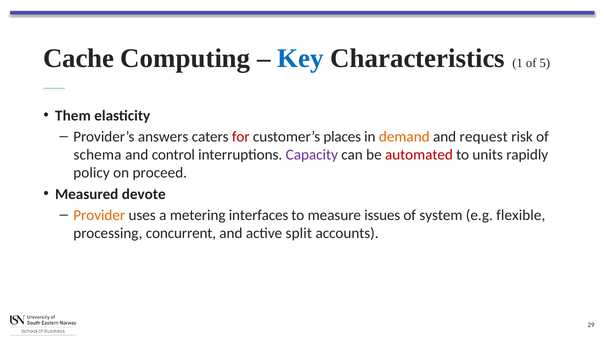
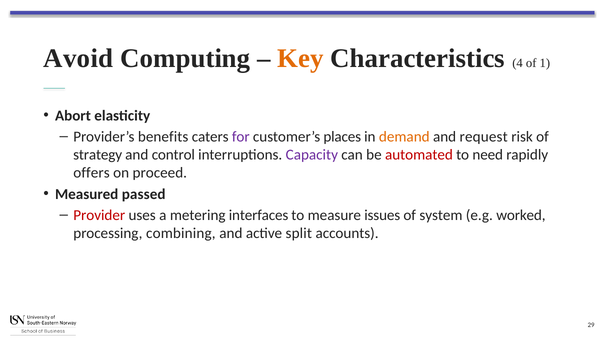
Cache: Cache -> Avoid
Key colour: blue -> orange
1: 1 -> 4
5: 5 -> 1
Them: Them -> Abort
answers: answers -> benefits
for colour: red -> purple
schema: schema -> strategy
units: units -> need
policy: policy -> offers
devote: devote -> passed
Provider colour: orange -> red
flexible: flexible -> worked
concurrent: concurrent -> combining
